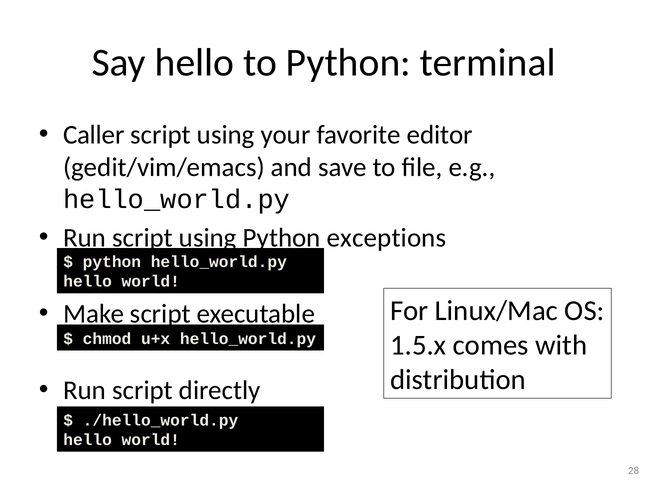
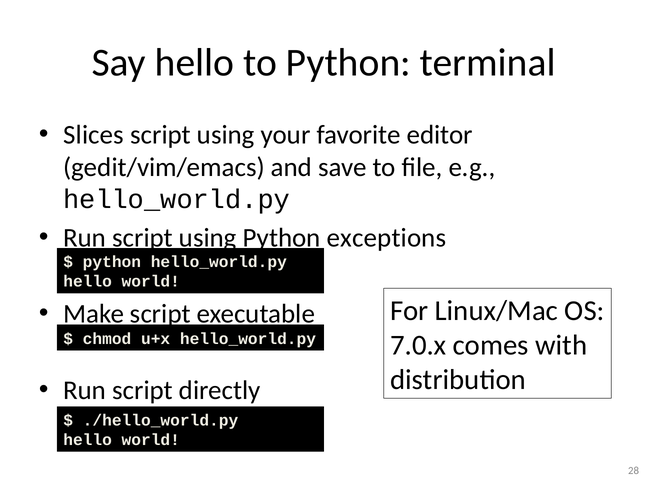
Caller: Caller -> Slices
1.5.x: 1.5.x -> 7.0.x
